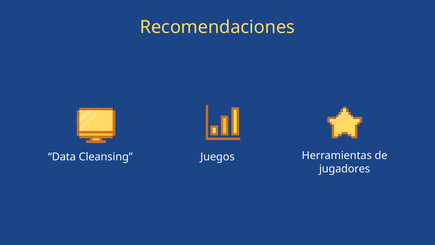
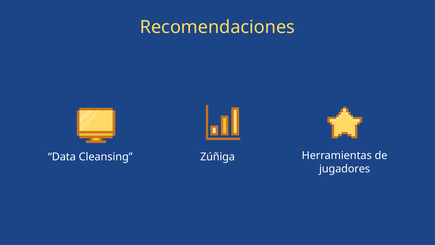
Juegos: Juegos -> Zúñiga
